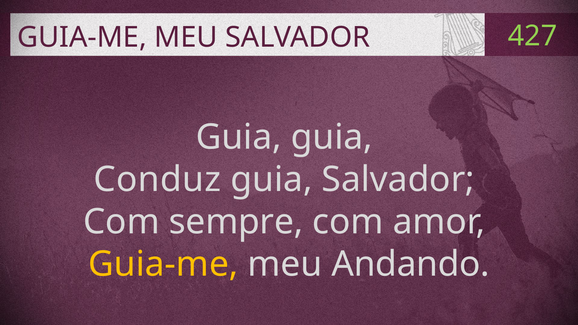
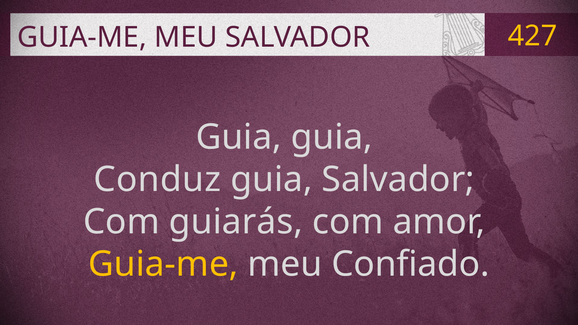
427 colour: light green -> yellow
sempre: sempre -> guiarás
Andando: Andando -> Confiado
